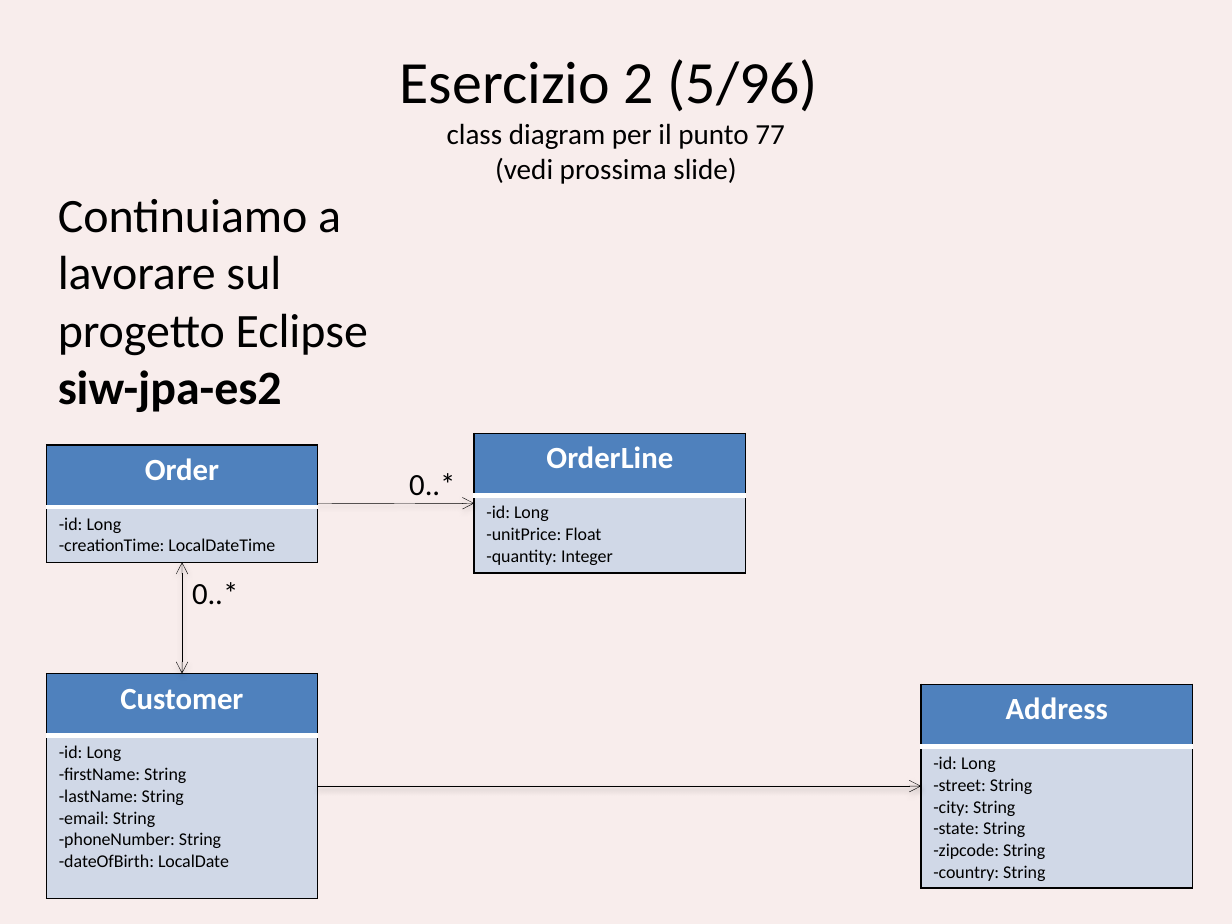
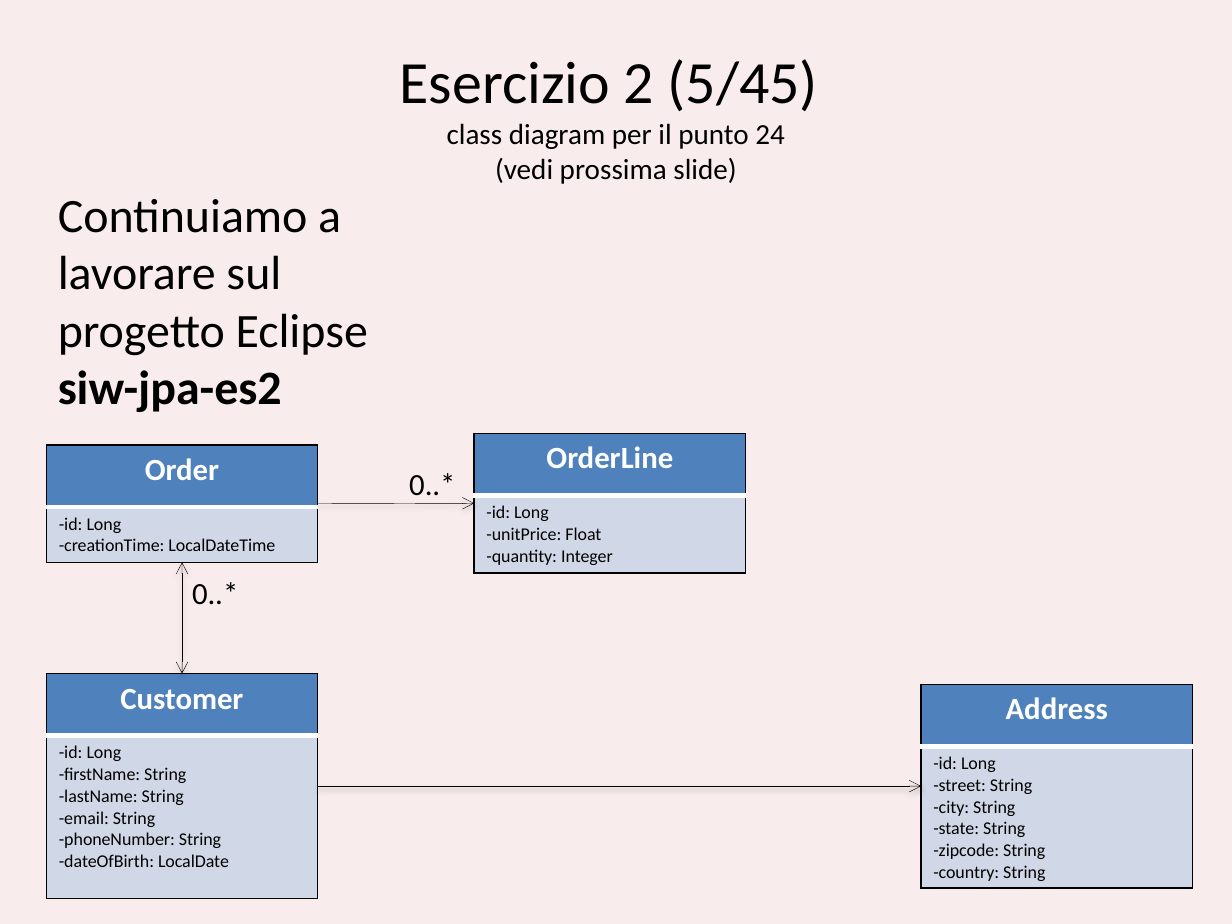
5/96: 5/96 -> 5/45
77: 77 -> 24
